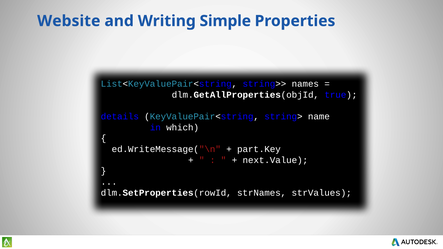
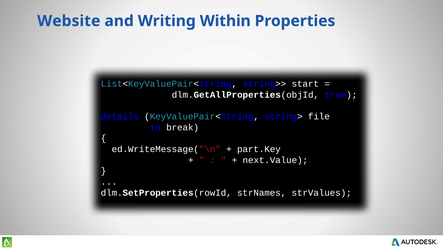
Simple: Simple -> Within
names: names -> start
name: name -> file
which: which -> break
